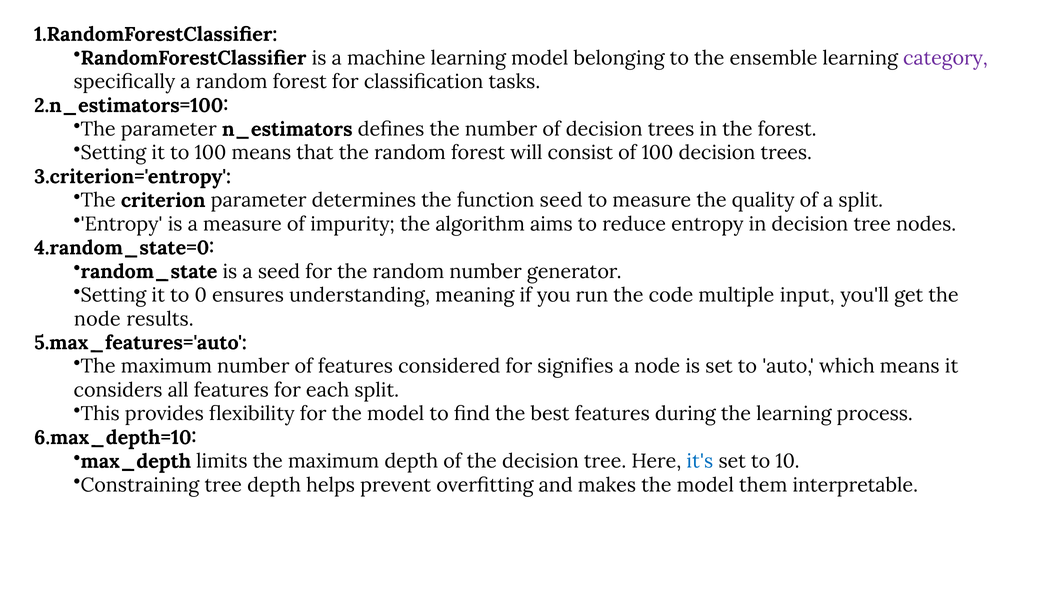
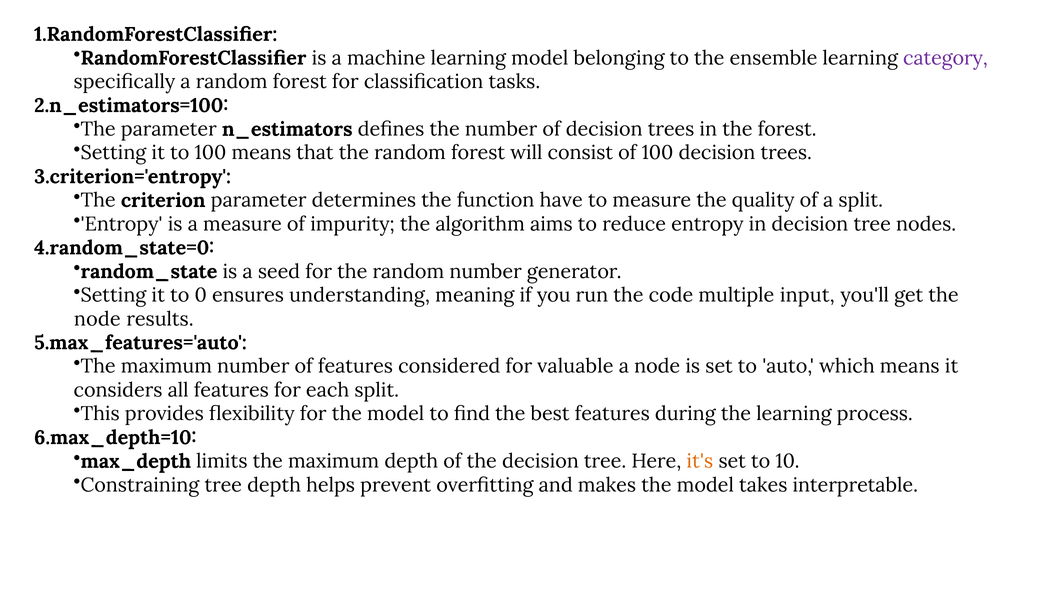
function seed: seed -> have
signifies: signifies -> valuable
it's colour: blue -> orange
them: them -> takes
